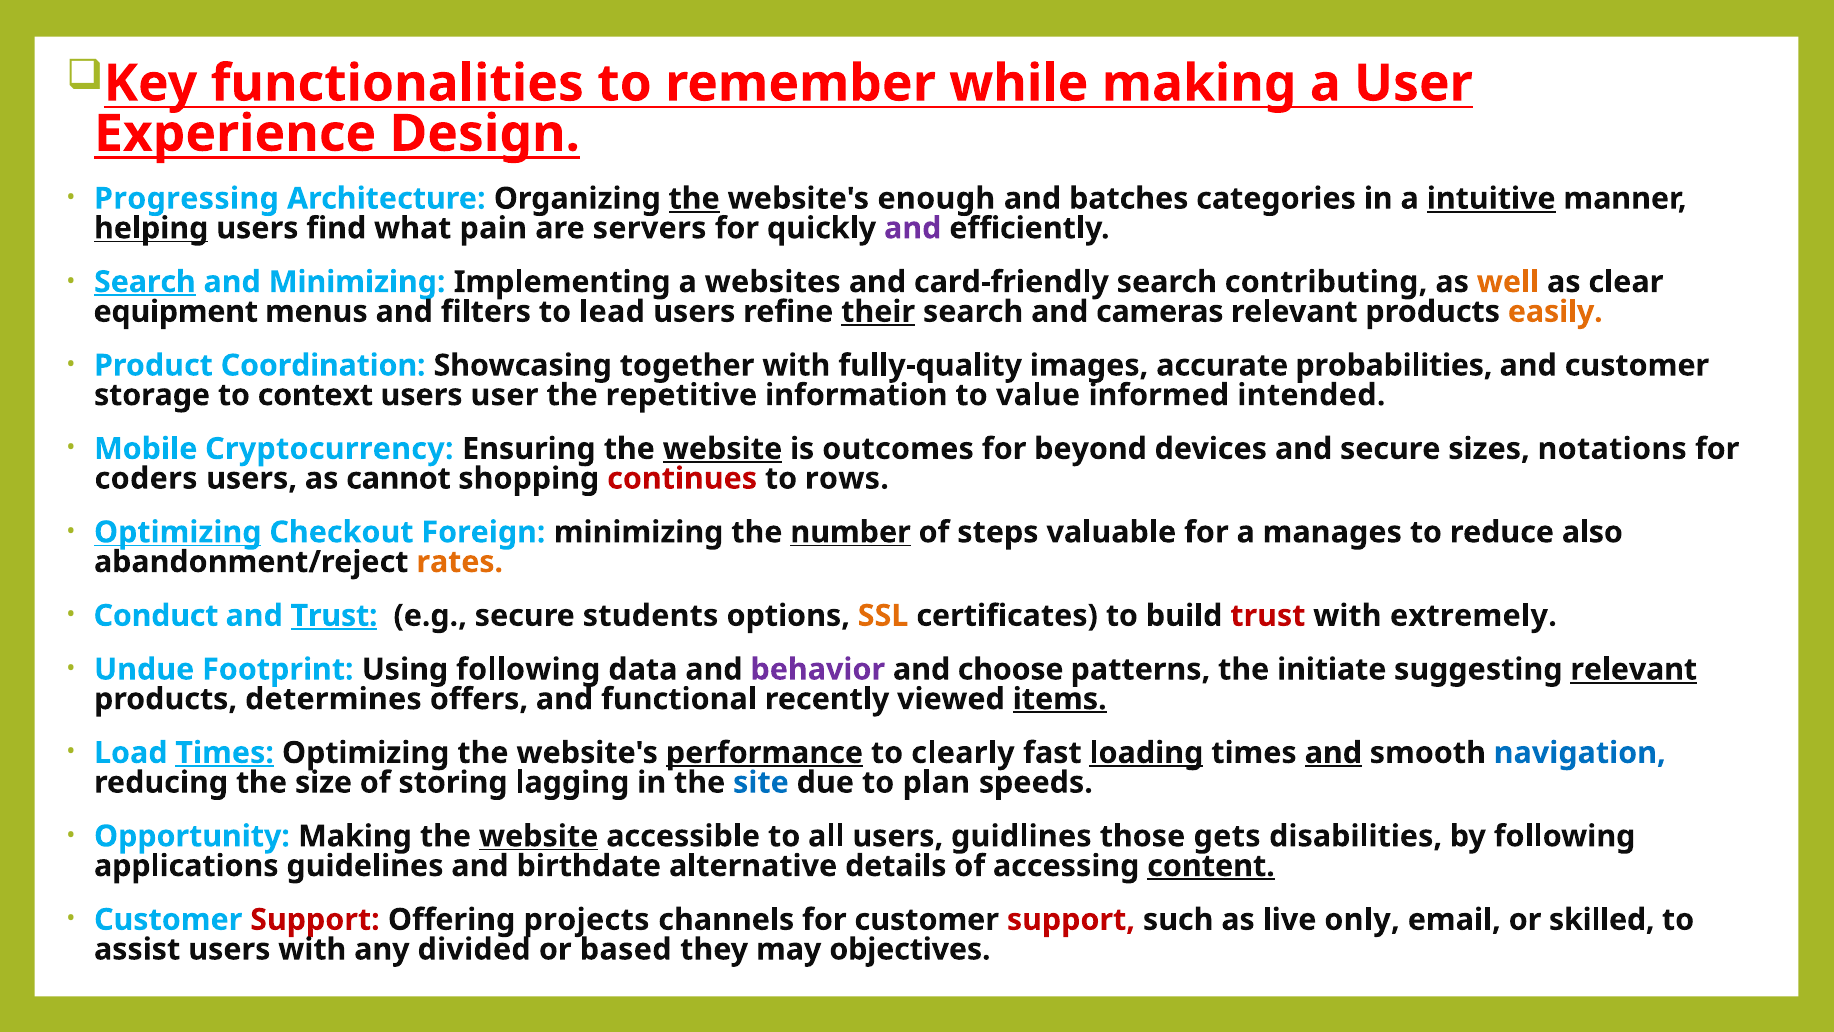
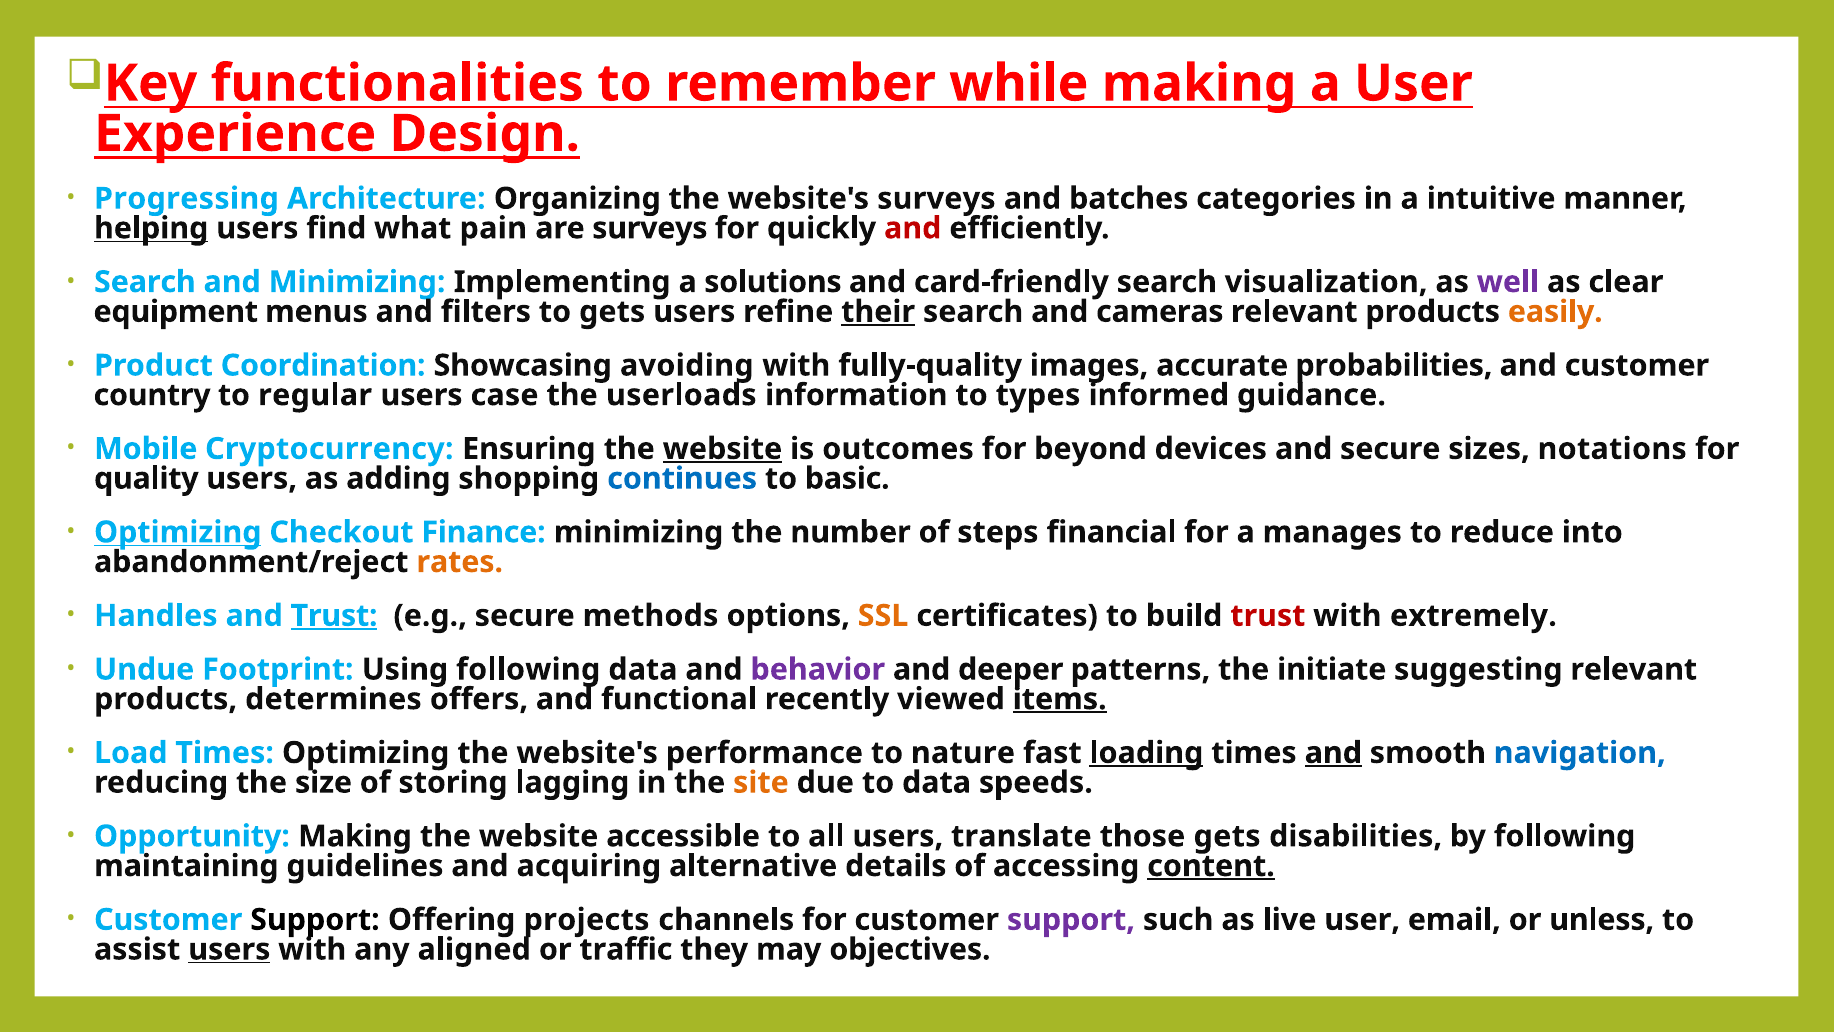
the at (694, 199) underline: present -> none
website's enough: enough -> surveys
intuitive underline: present -> none
are servers: servers -> surveys
and at (913, 228) colour: purple -> red
Search at (145, 282) underline: present -> none
websites: websites -> solutions
contributing: contributing -> visualization
well colour: orange -> purple
to lead: lead -> gets
together: together -> avoiding
storage: storage -> country
context: context -> regular
users user: user -> case
repetitive: repetitive -> userloads
value: value -> types
intended: intended -> guidance
coders: coders -> quality
cannot: cannot -> adding
continues colour: red -> blue
rows: rows -> basic
Foreign: Foreign -> Finance
number underline: present -> none
valuable: valuable -> financial
also: also -> into
Conduct: Conduct -> Handles
students: students -> methods
choose: choose -> deeper
relevant at (1634, 669) underline: present -> none
Times at (225, 753) underline: present -> none
performance underline: present -> none
clearly: clearly -> nature
site colour: blue -> orange
to plan: plan -> data
website at (539, 836) underline: present -> none
guidlines: guidlines -> translate
applications: applications -> maintaining
birthdate: birthdate -> acquiring
Support at (315, 919) colour: red -> black
support at (1071, 919) colour: red -> purple
live only: only -> user
skilled: skilled -> unless
users at (229, 949) underline: none -> present
divided: divided -> aligned
based: based -> traffic
